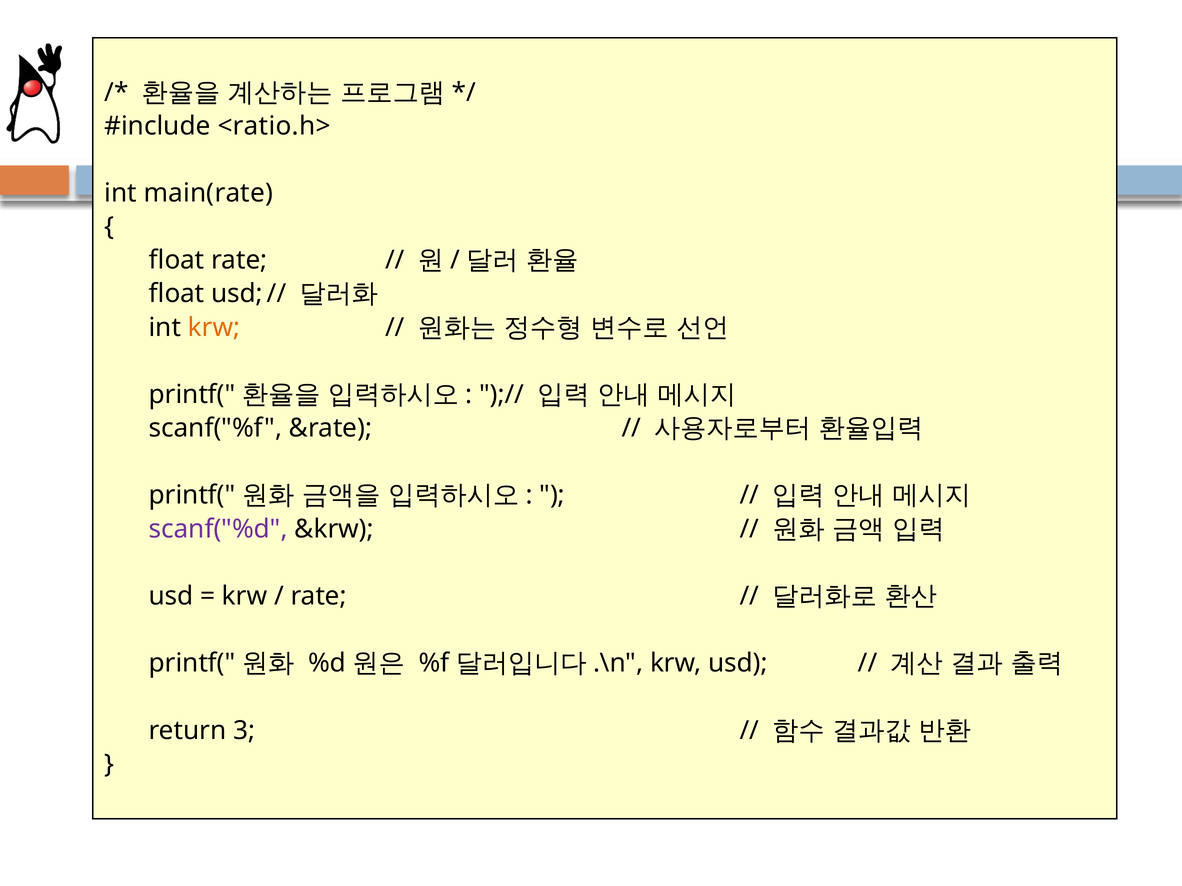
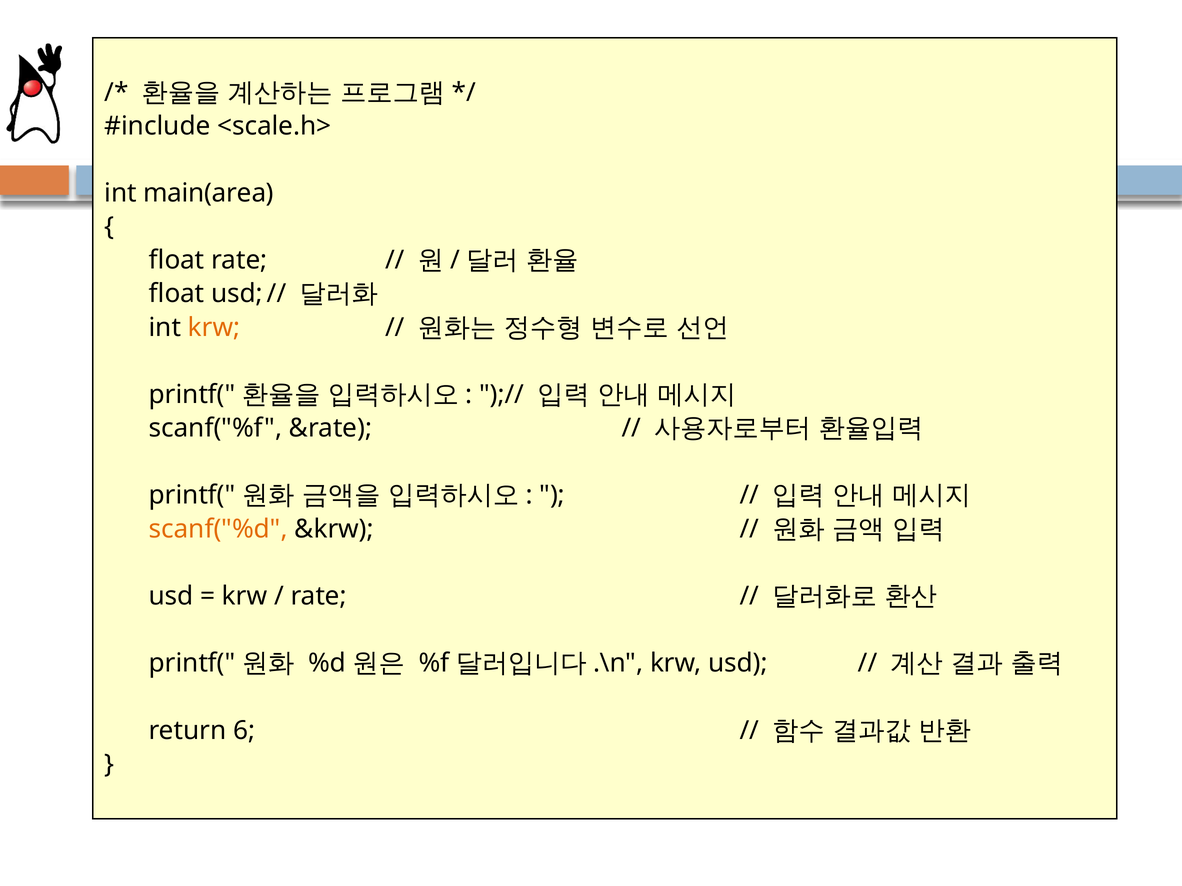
<ratio.h>: <ratio.h> -> <scale.h>
main(rate: main(rate -> main(area
scanf("%d colour: purple -> orange
3: 3 -> 6
